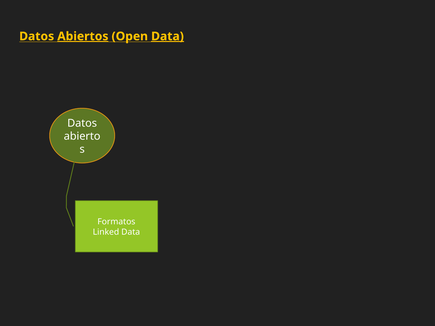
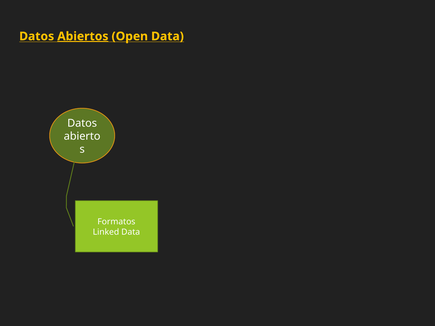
Data at (167, 36) underline: present -> none
